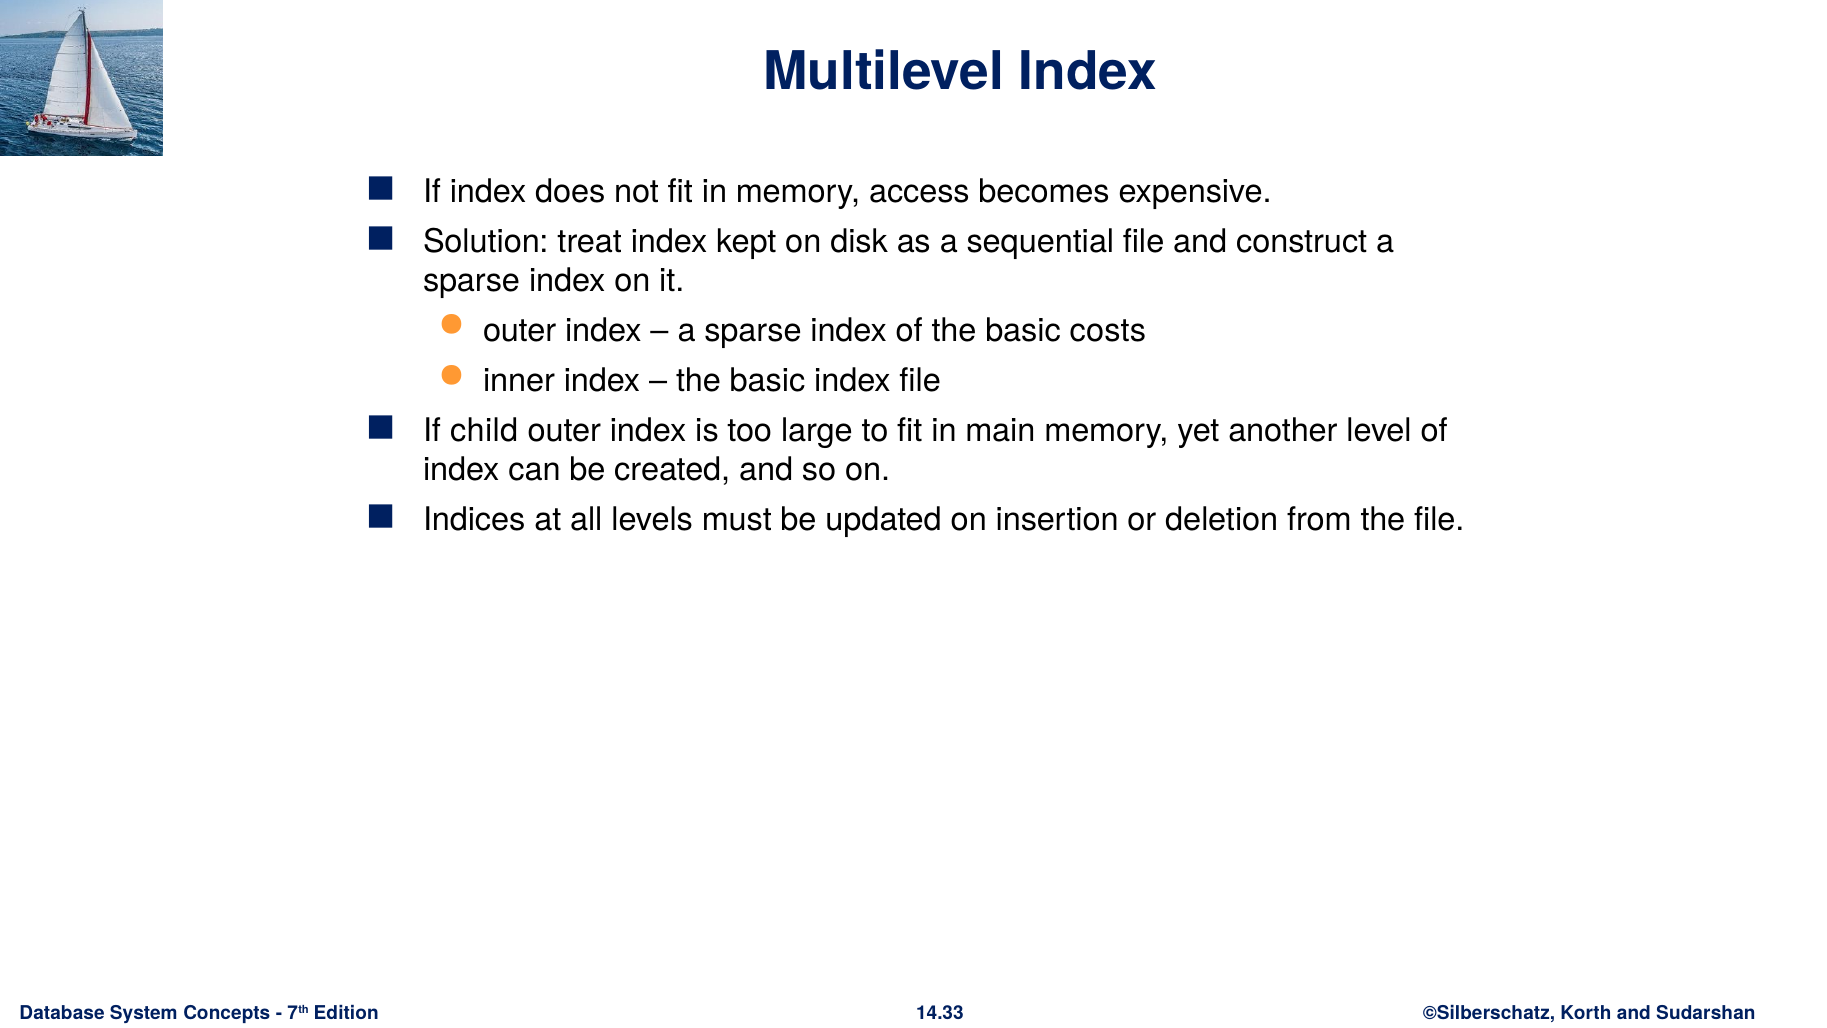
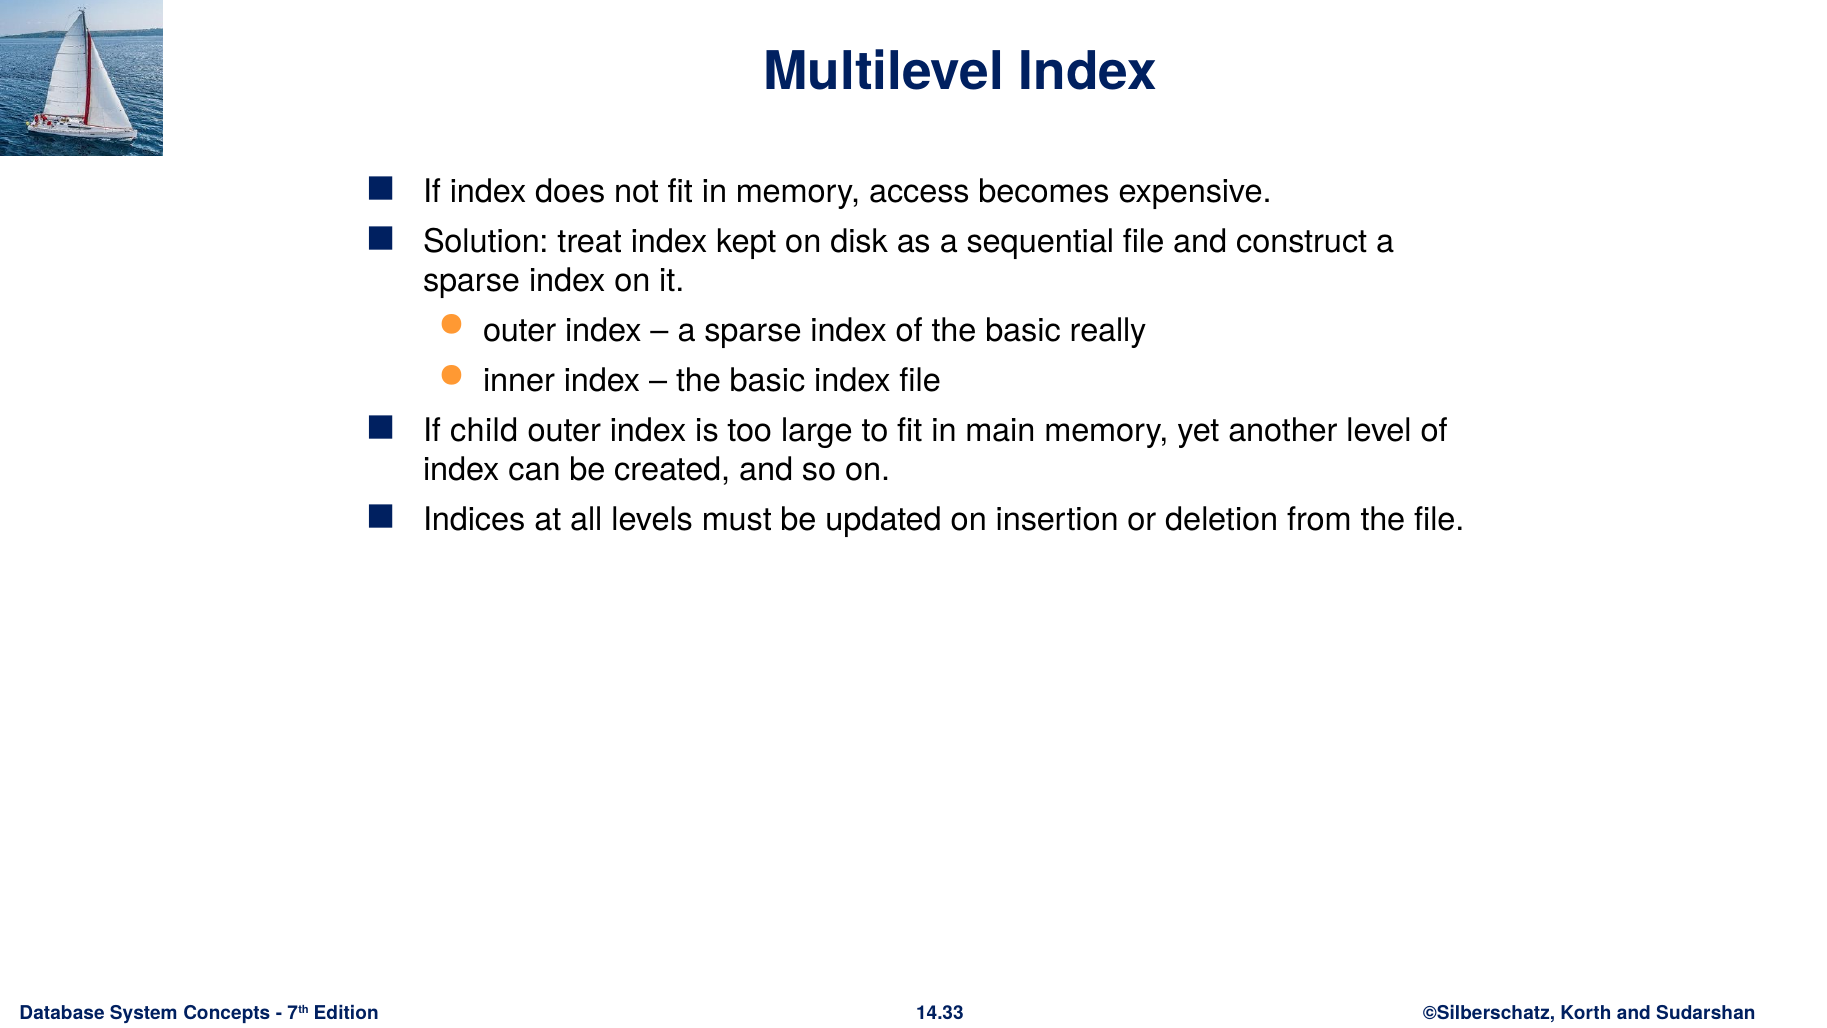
costs: costs -> really
